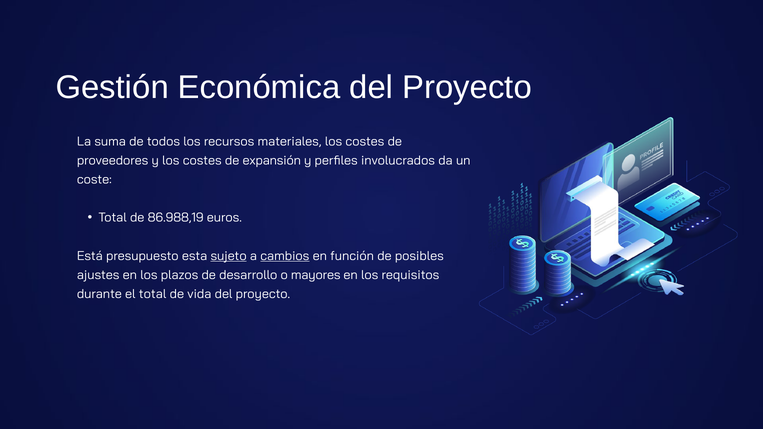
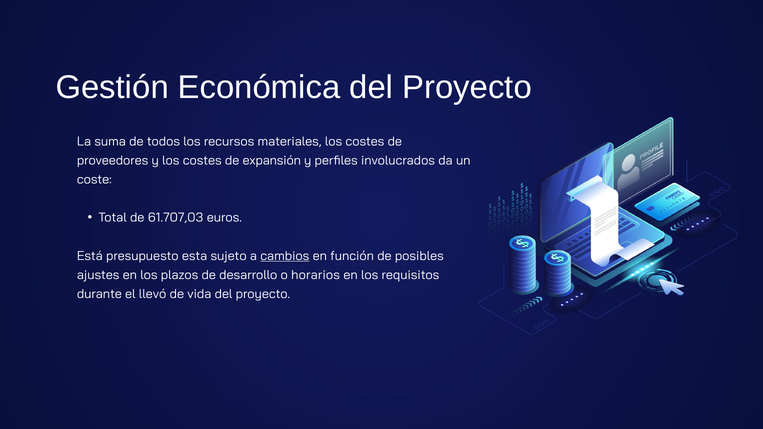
86.988,19: 86.988,19 -> 61.707,03
sujeto underline: present -> none
mayores: mayores -> horarios
el total: total -> llevó
